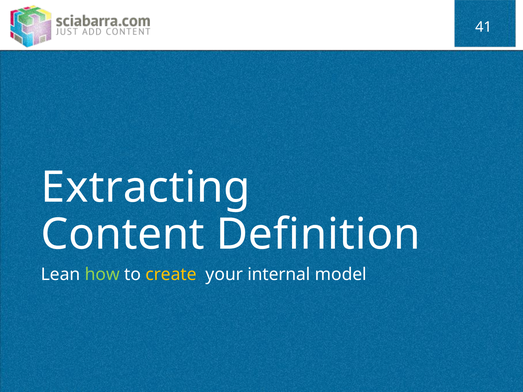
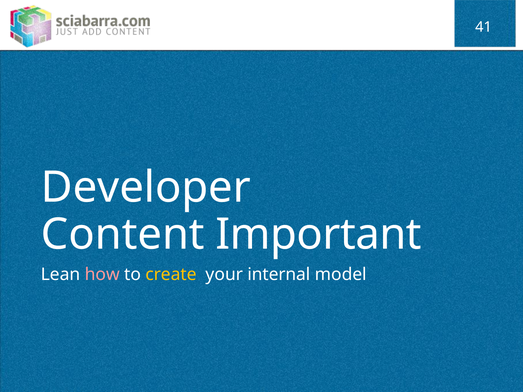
Extracting: Extracting -> Developer
Definition: Definition -> Important
how colour: light green -> pink
